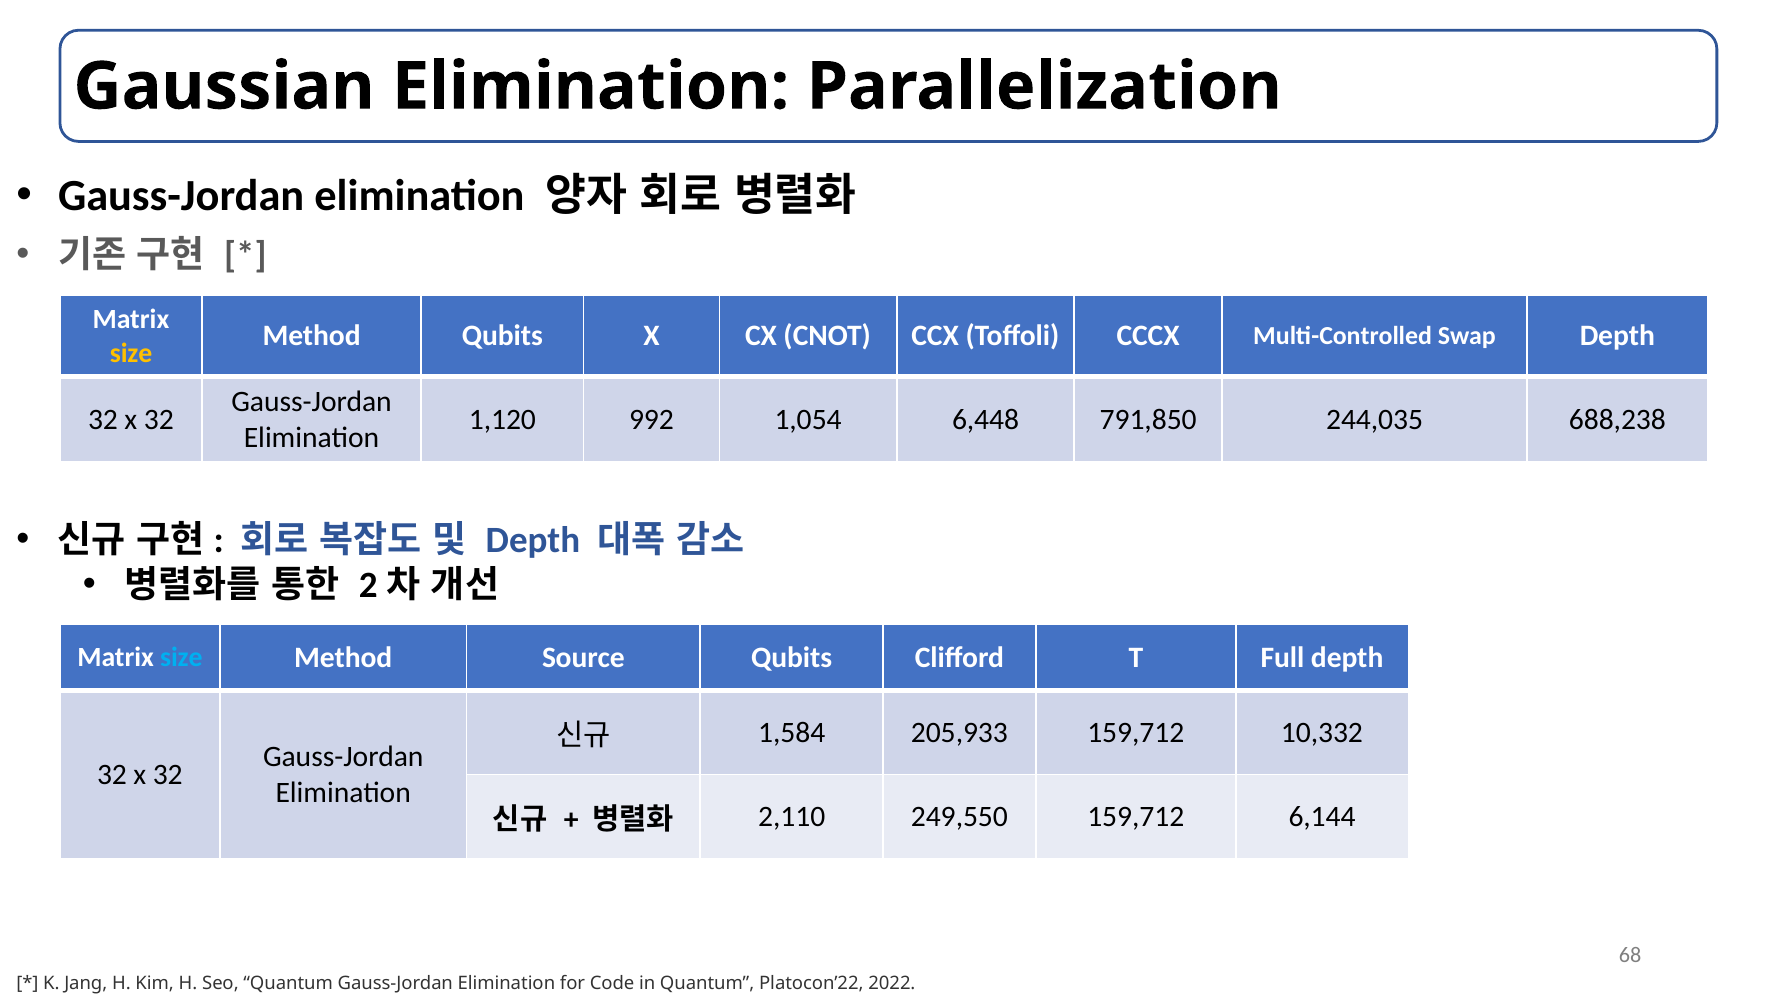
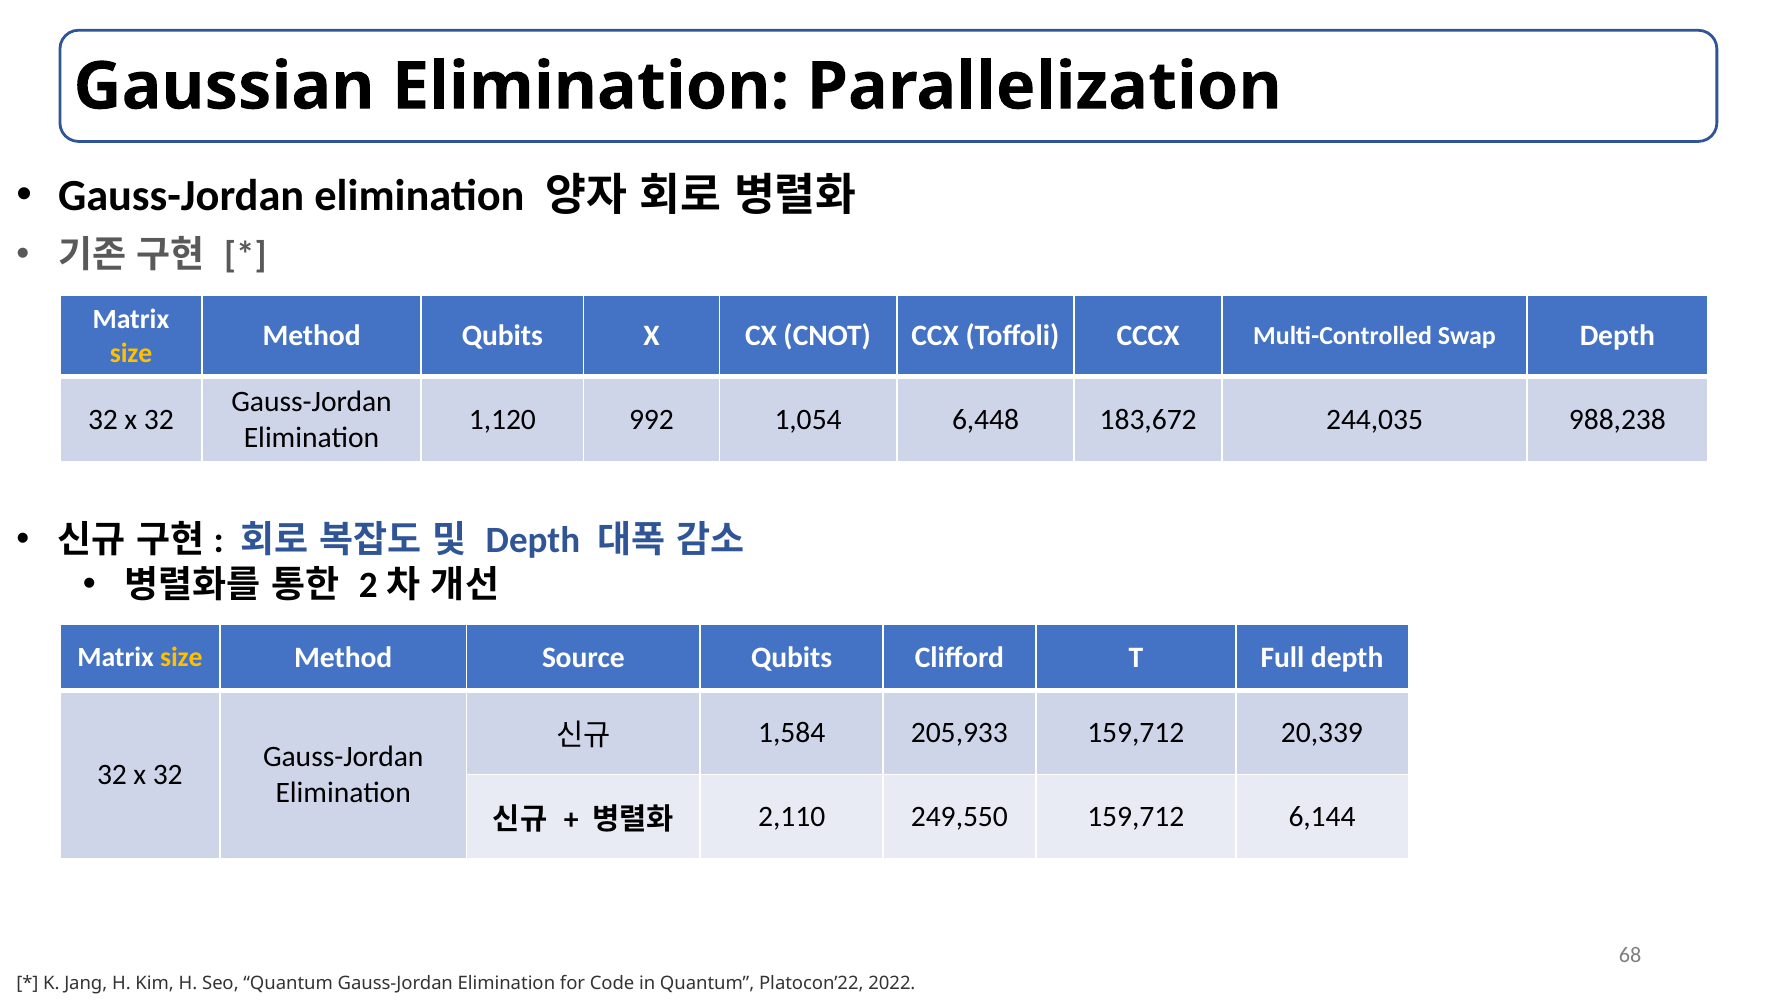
791,850: 791,850 -> 183,672
688,238: 688,238 -> 988,238
size at (181, 657) colour: light blue -> yellow
10,332: 10,332 -> 20,339
